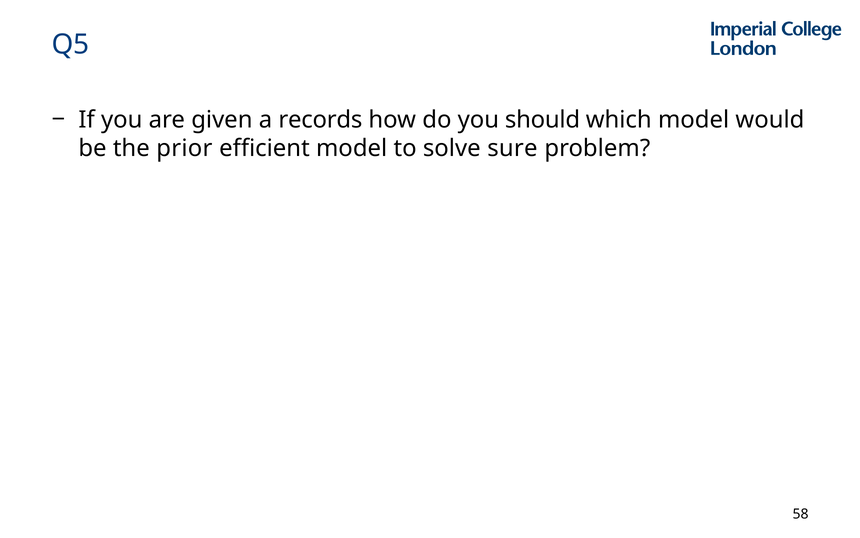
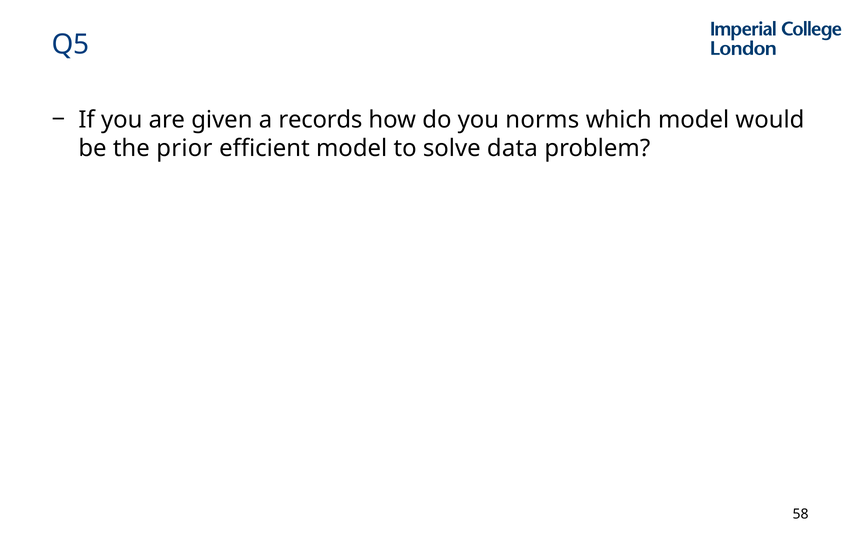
should: should -> norms
sure: sure -> data
